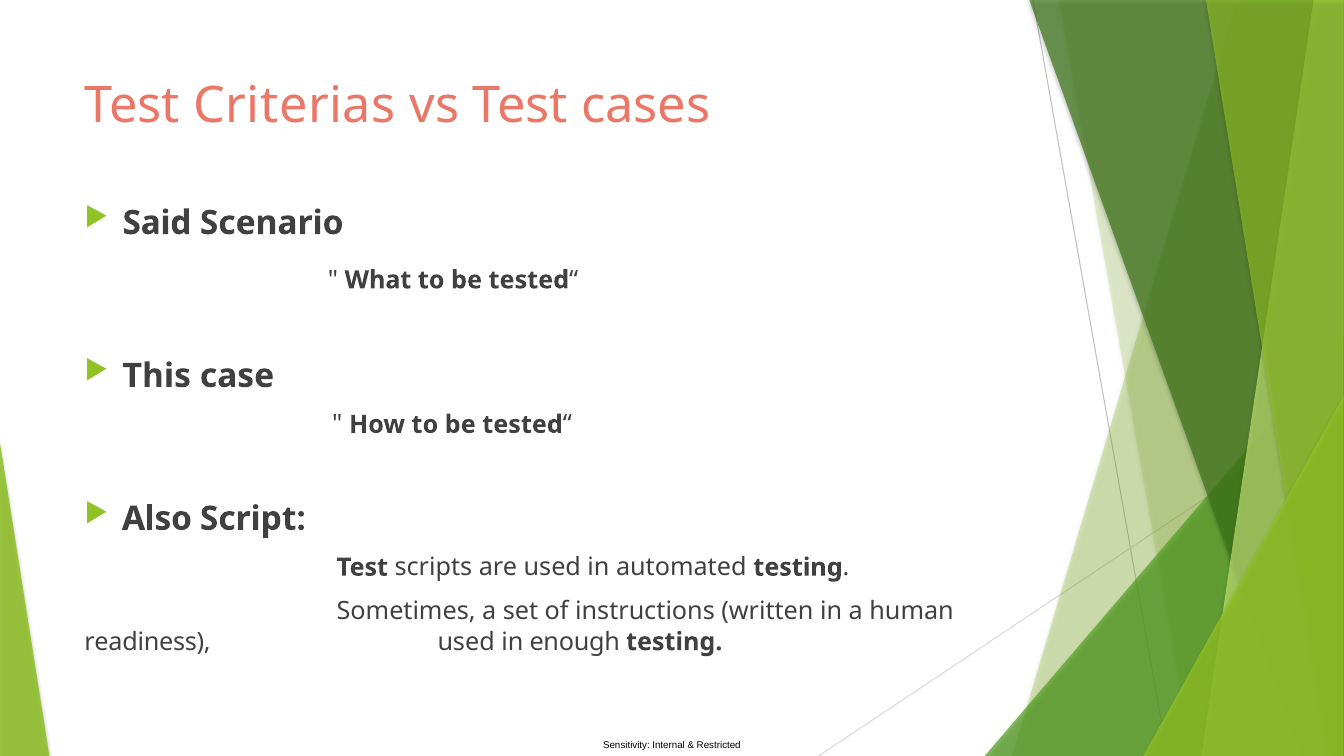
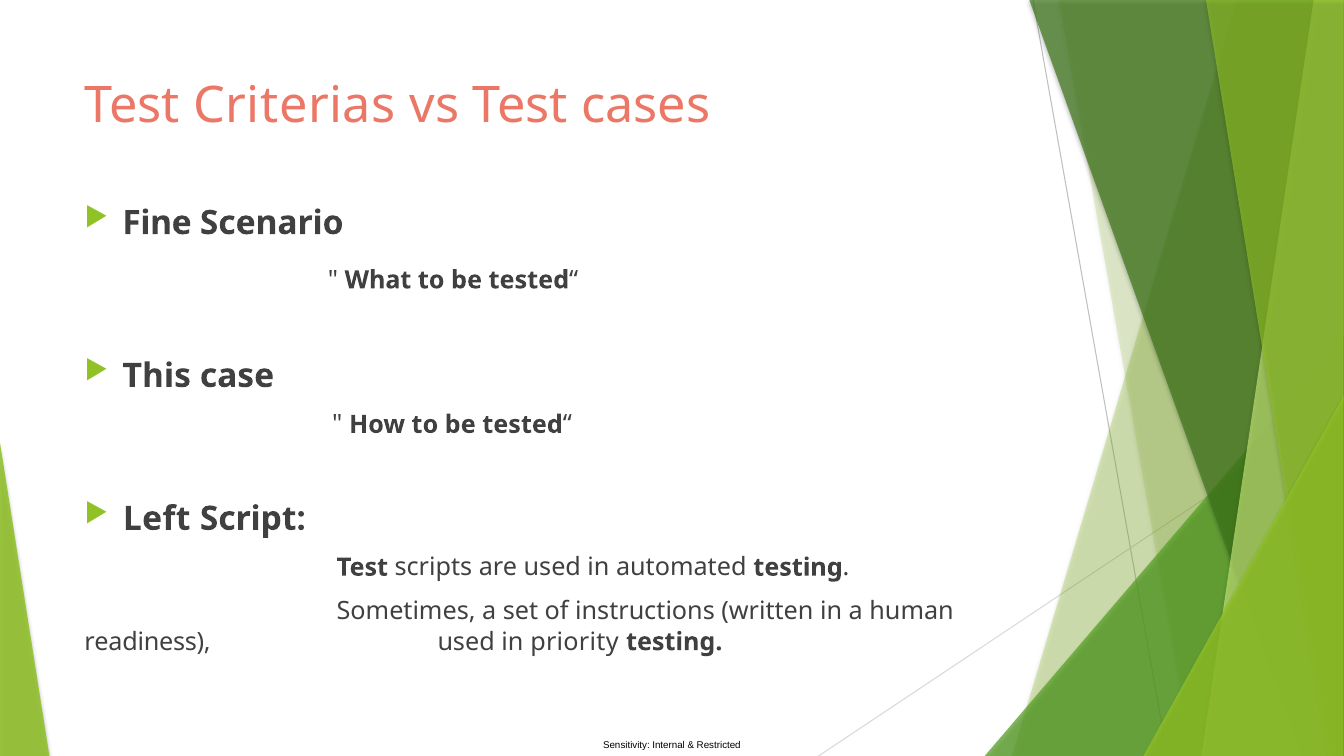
Said: Said -> Fine
Also: Also -> Left
enough: enough -> priority
